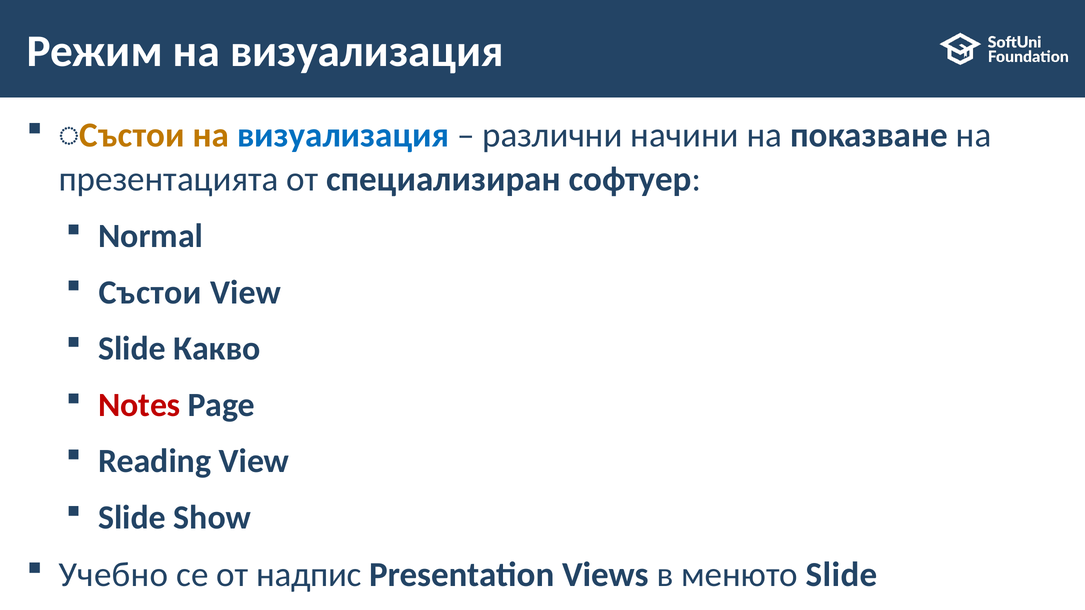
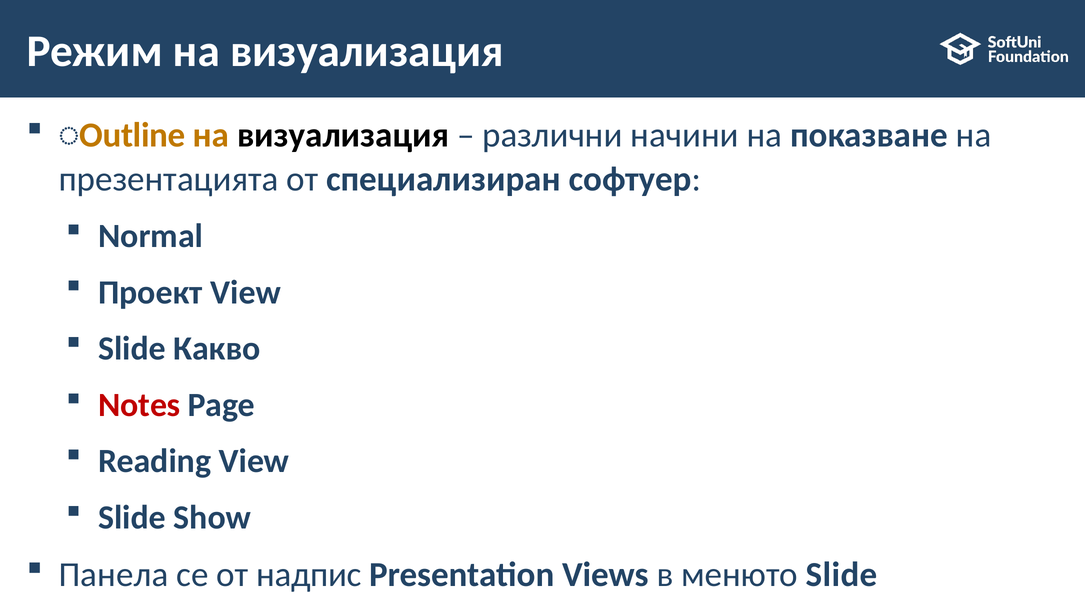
Състои at (132, 135): Състои -> Outline
визуализация at (343, 135) colour: blue -> black
Състои at (150, 293): Състои -> Проект
Учебно: Учебно -> Панела
